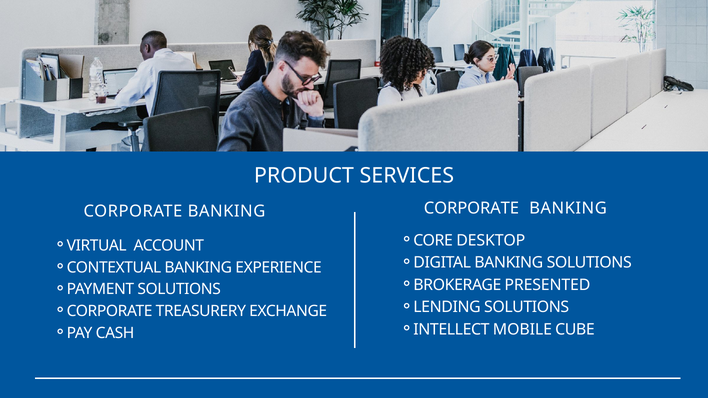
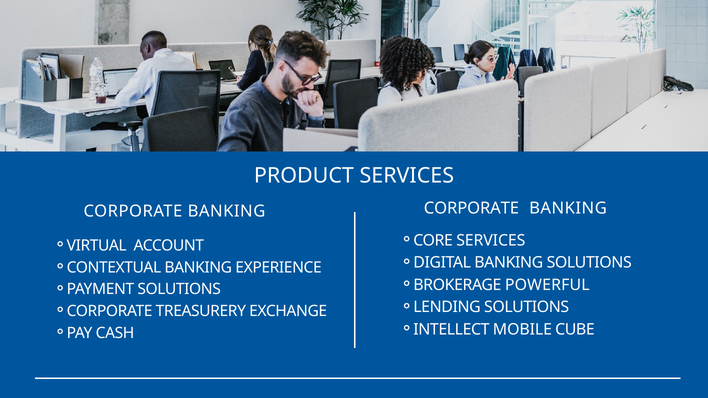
CORE DESKTOP: DESKTOP -> SERVICES
PRESENTED: PRESENTED -> POWERFUL
